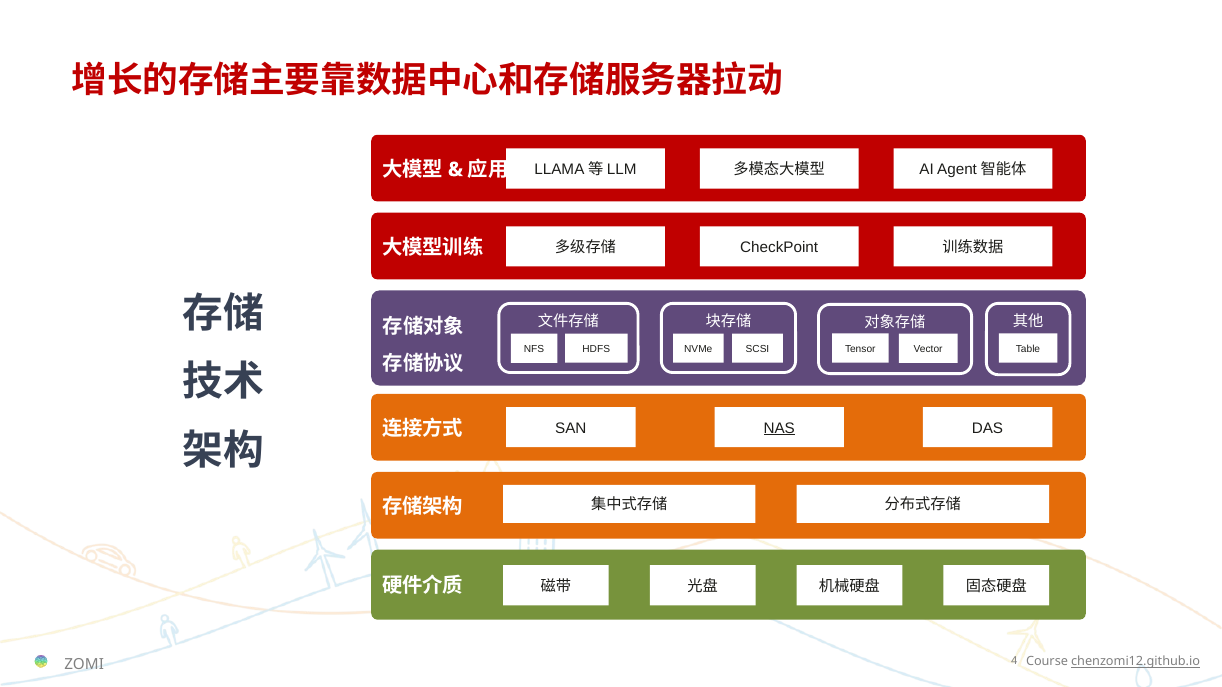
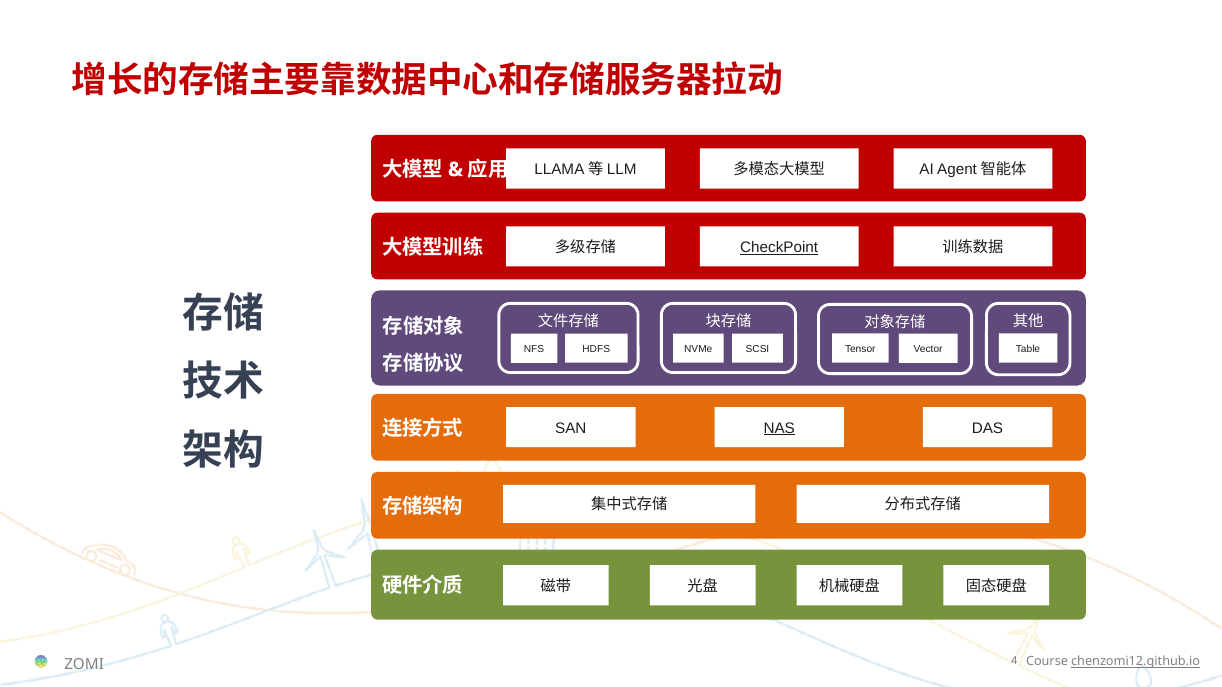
CheckPoint underline: none -> present
